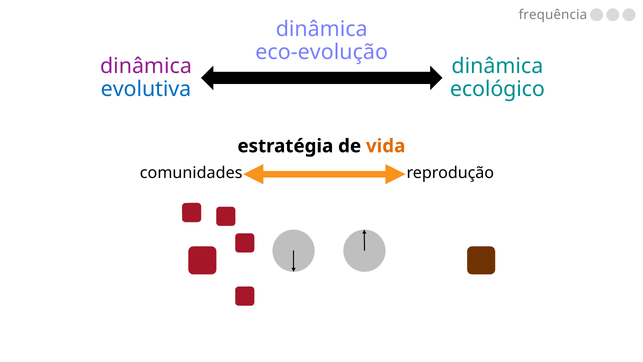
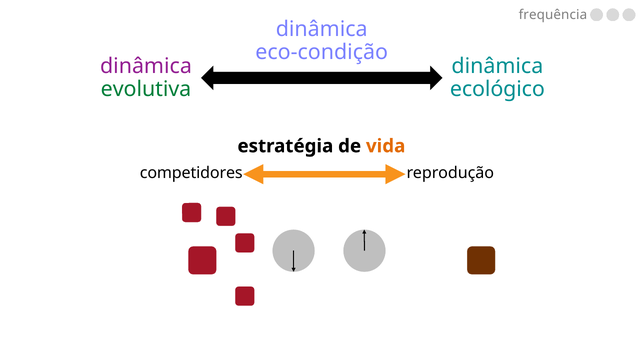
eco-evolução: eco-evolução -> eco-condição
evolutiva colour: blue -> green
comunidades: comunidades -> competidores
